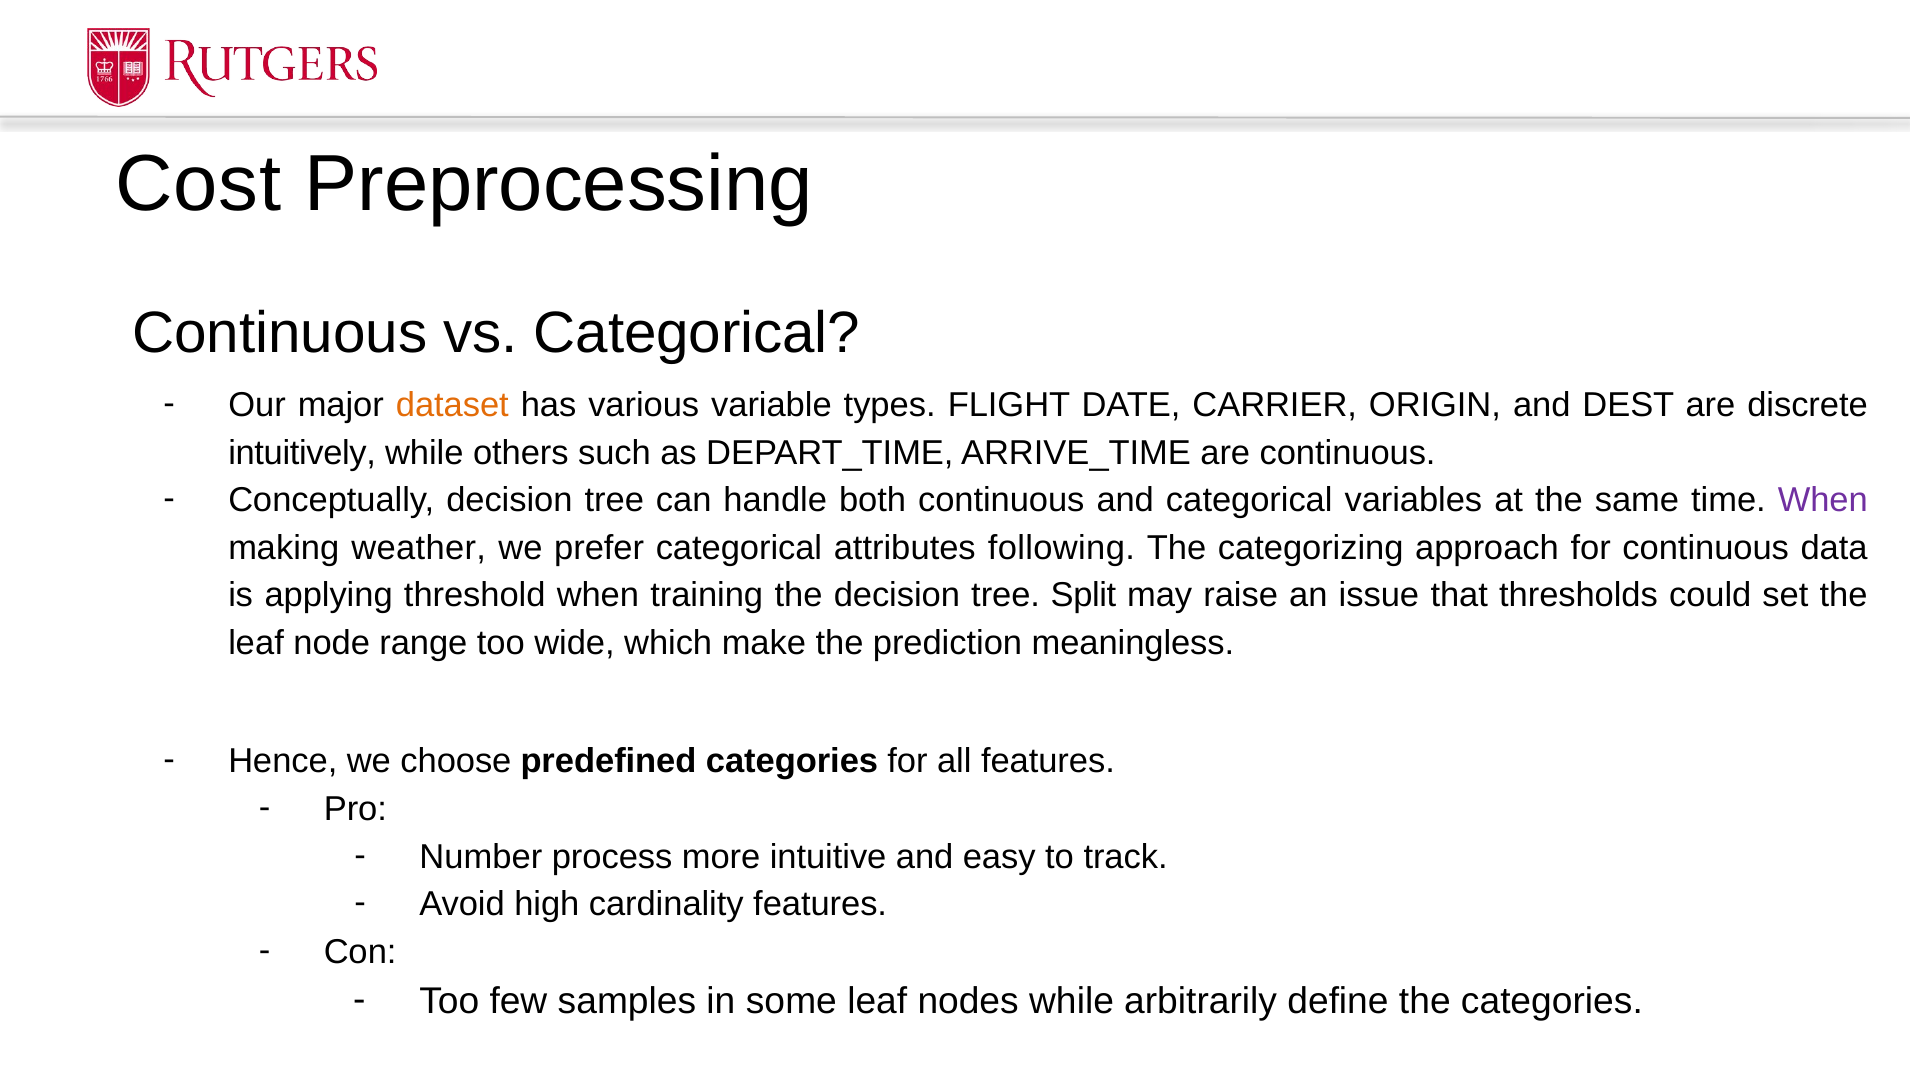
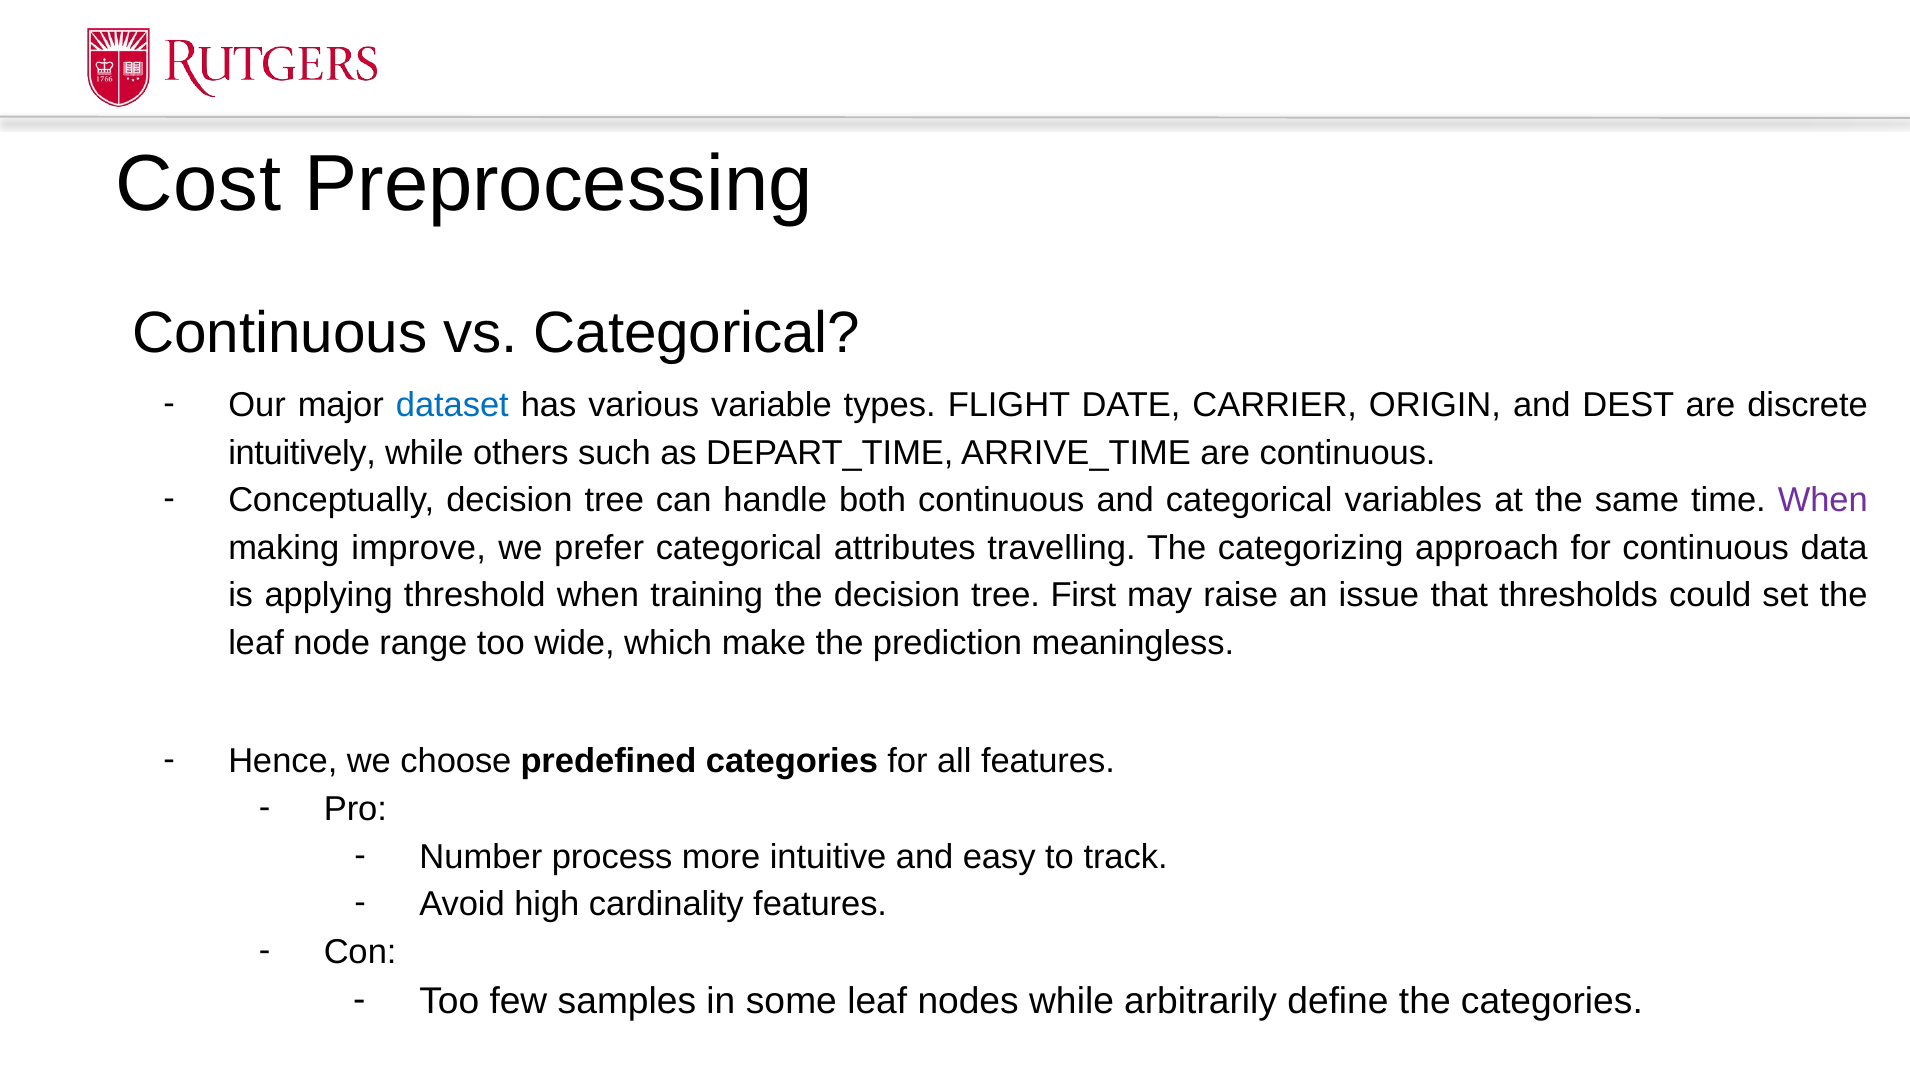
dataset colour: orange -> blue
weather: weather -> improve
following: following -> travelling
Split: Split -> First
